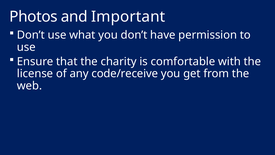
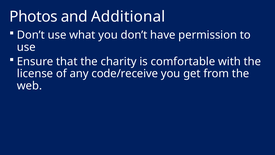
Important: Important -> Additional
